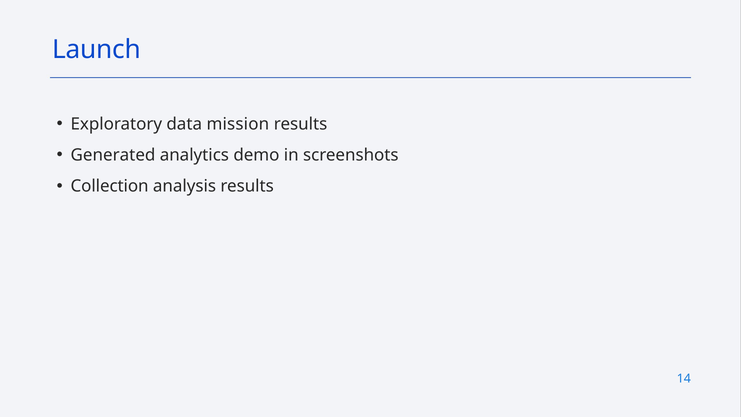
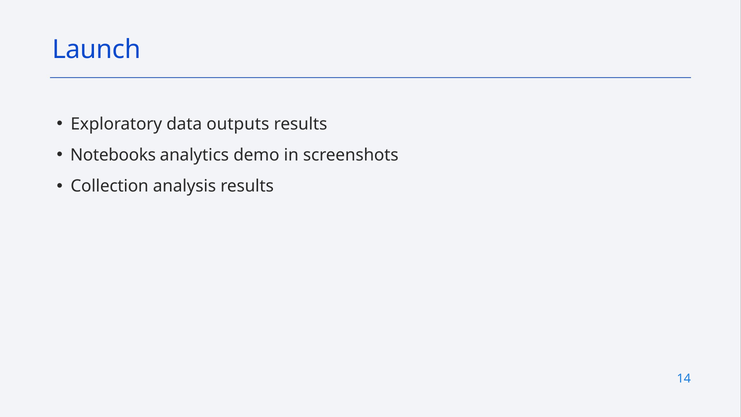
mission: mission -> outputs
Generated: Generated -> Notebooks
